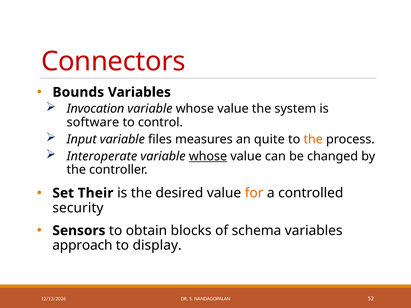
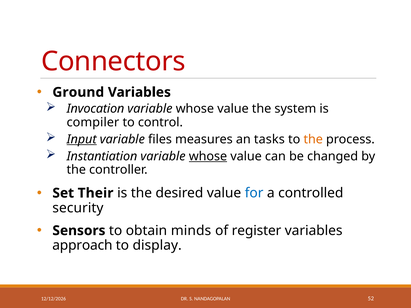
Bounds: Bounds -> Ground
software: software -> compiler
Input underline: none -> present
quite: quite -> tasks
Interoperate: Interoperate -> Instantiation
for colour: orange -> blue
blocks: blocks -> minds
schema: schema -> register
